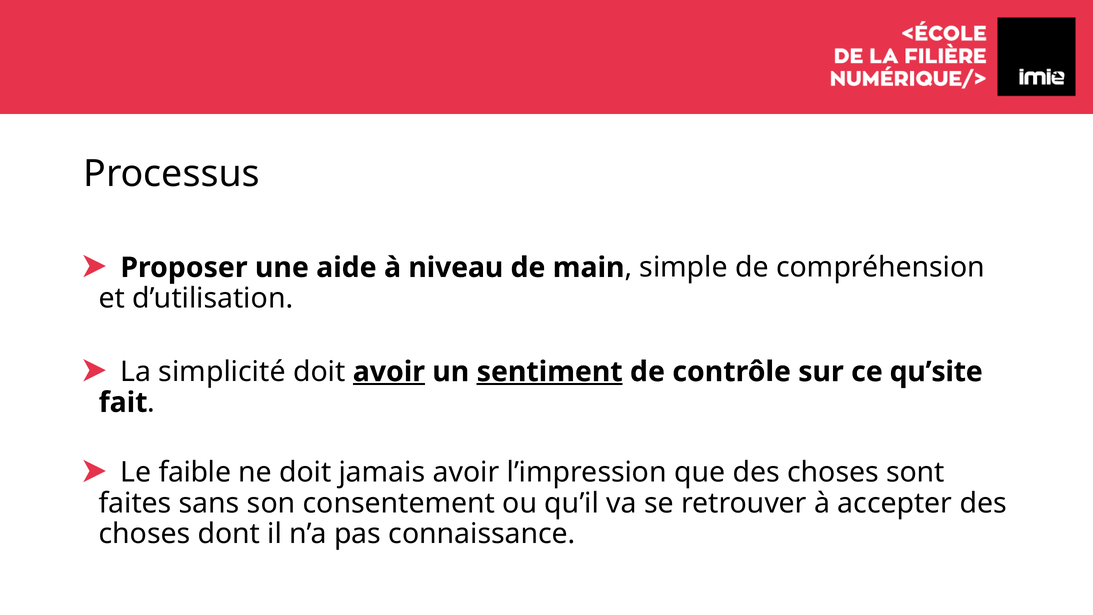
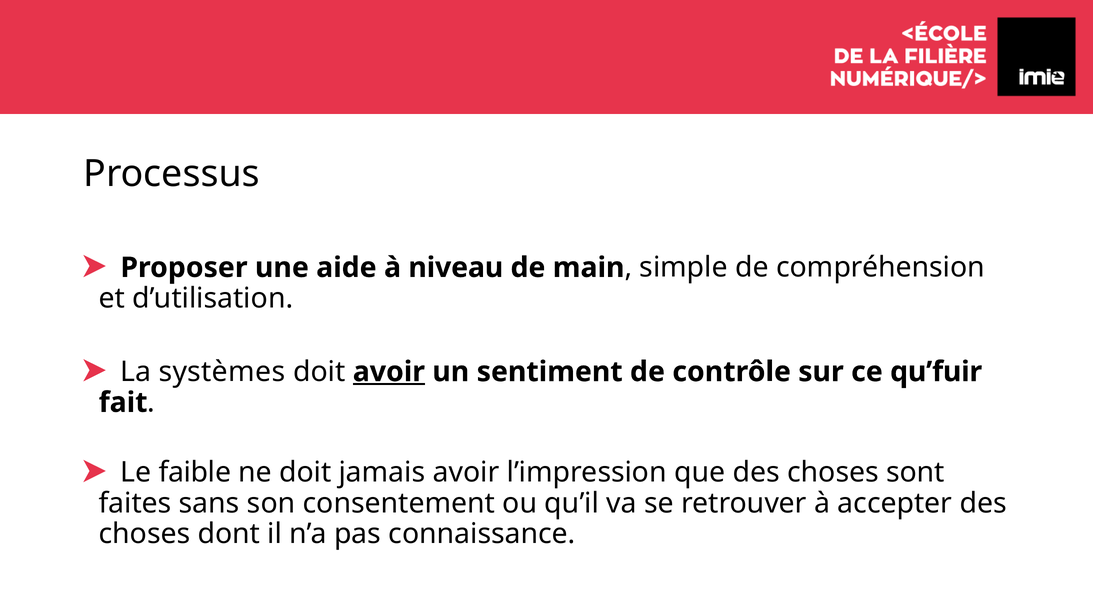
simplicité: simplicité -> systèmes
sentiment underline: present -> none
qu’site: qu’site -> qu’fuir
